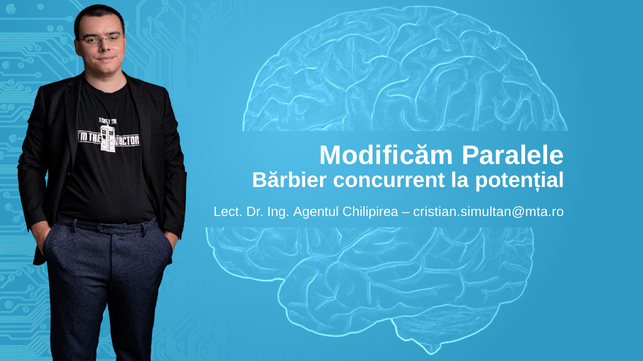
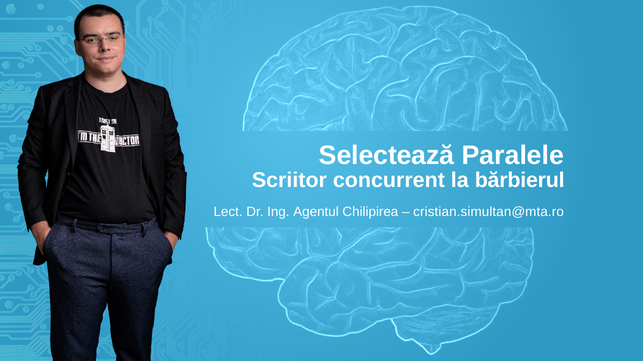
Modificăm: Modificăm -> Selectează
Bărbier: Bărbier -> Scriitor
potențial: potențial -> bărbierul
